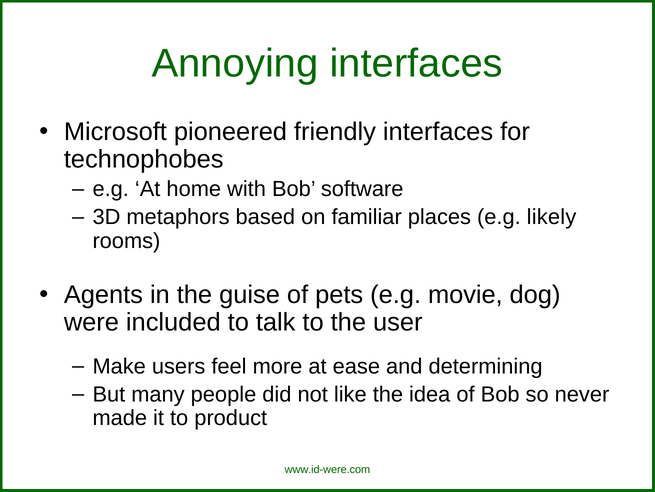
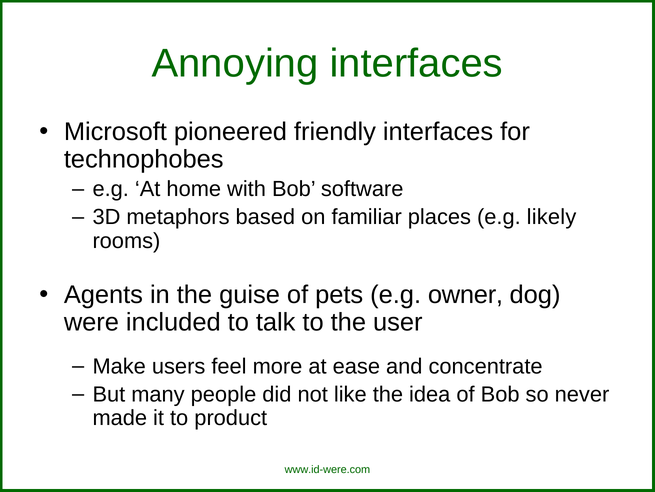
movie: movie -> owner
determining: determining -> concentrate
